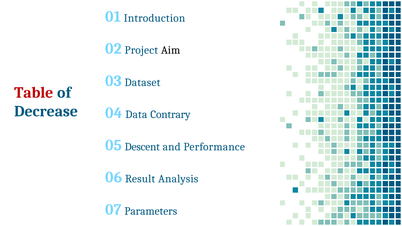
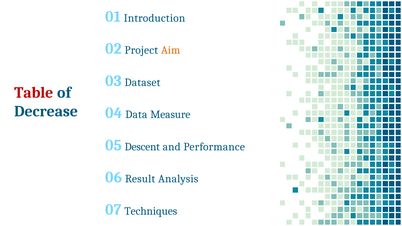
Aim colour: black -> orange
Contrary: Contrary -> Measure
Parameters: Parameters -> Techniques
